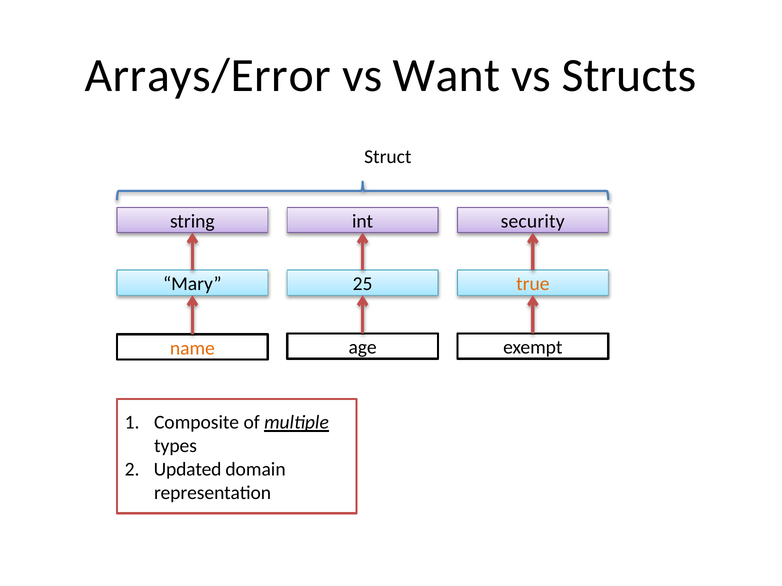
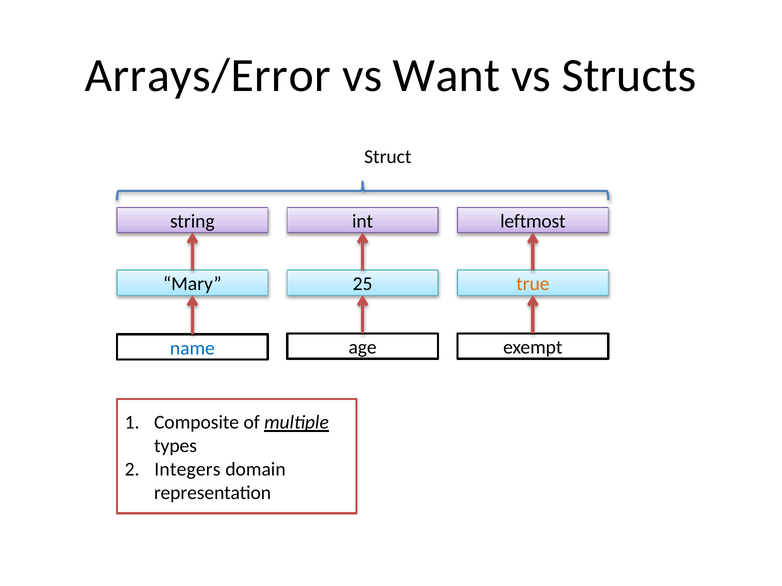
security: security -> leftmost
name colour: orange -> blue
Updated: Updated -> Integers
